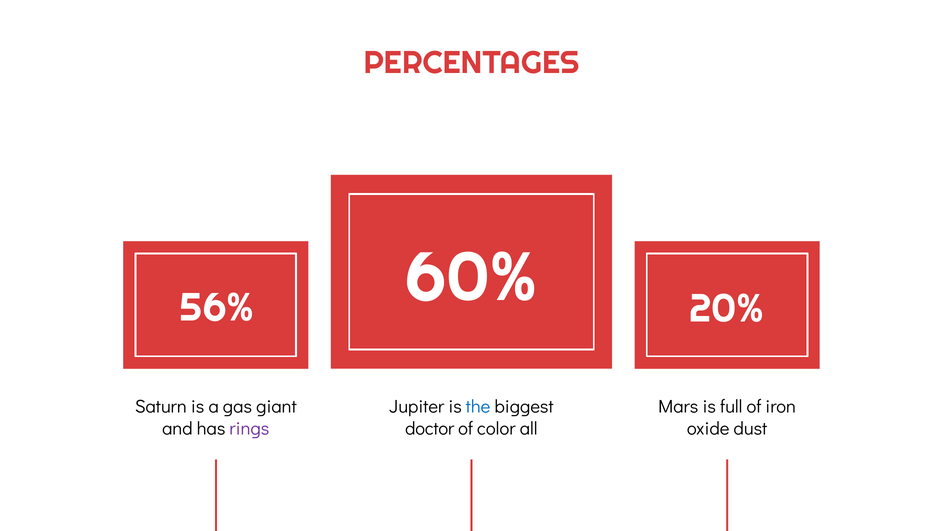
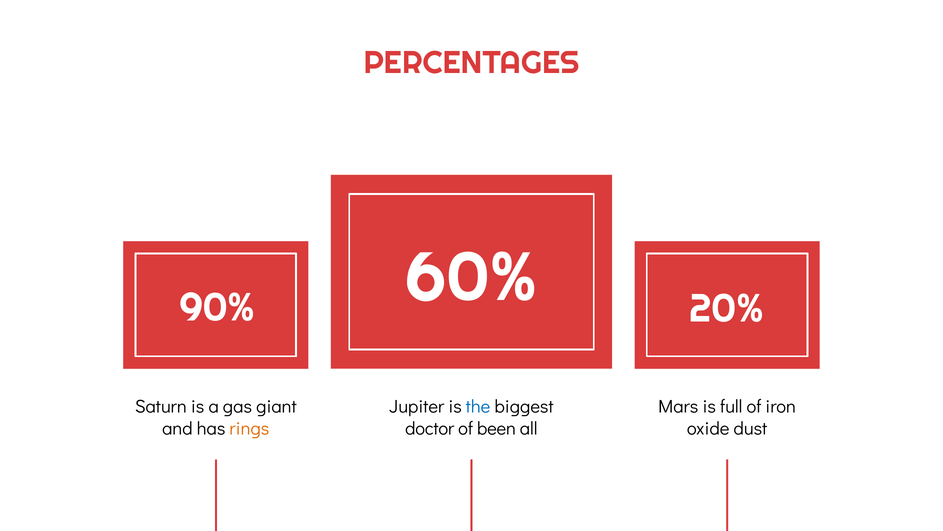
56%: 56% -> 90%
rings colour: purple -> orange
color: color -> been
